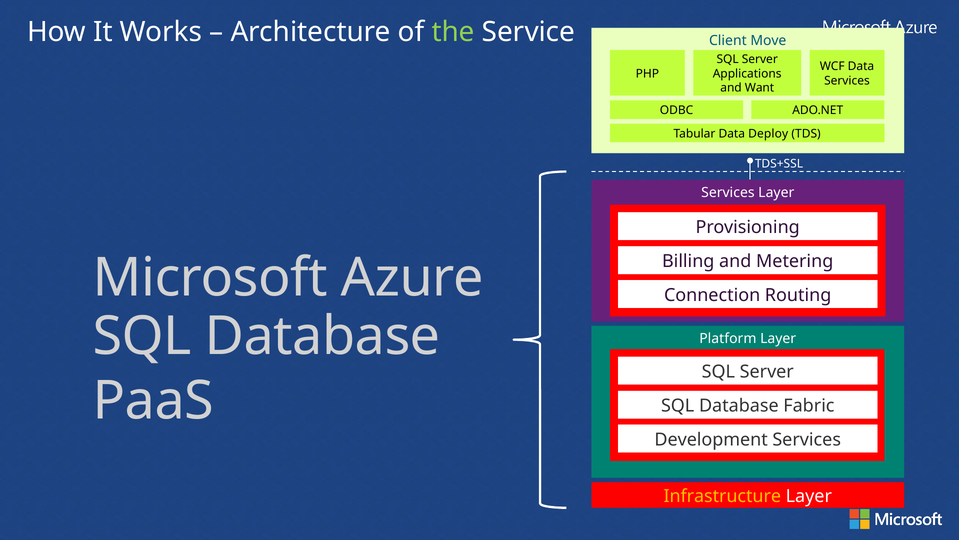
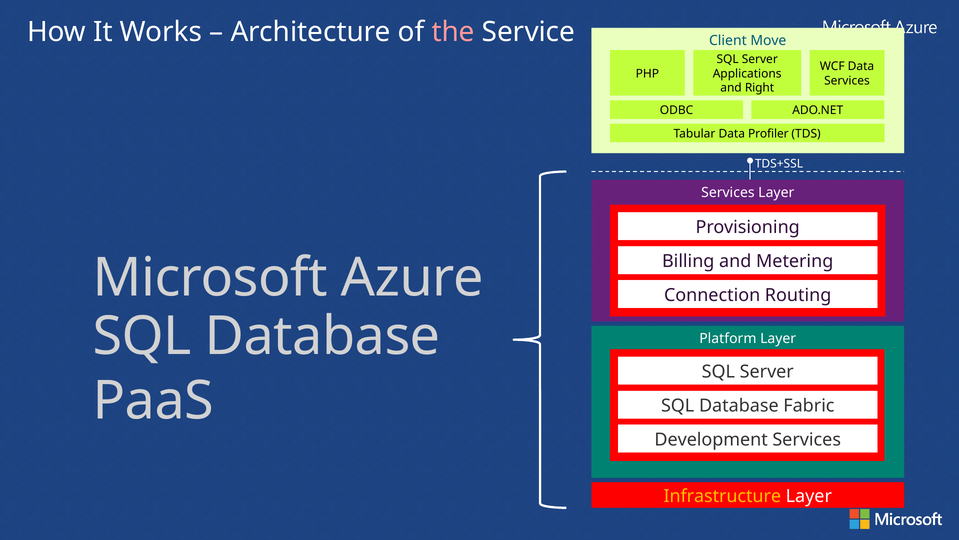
the colour: light green -> pink
Want: Want -> Right
Deploy: Deploy -> Profiler
